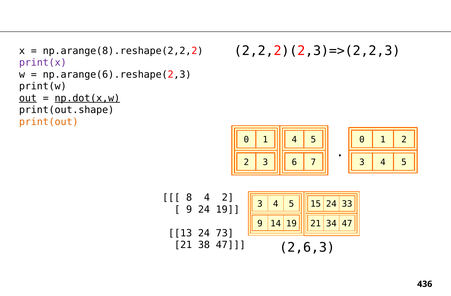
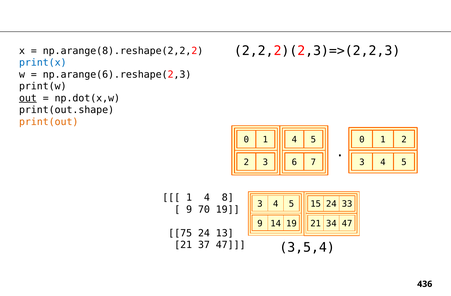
print(x colour: purple -> blue
np.dot(x,w underline: present -> none
8 at (189, 198): 8 -> 1
4 2: 2 -> 8
9 24: 24 -> 70
13: 13 -> 75
73: 73 -> 13
38: 38 -> 37
2,6,3: 2,6,3 -> 3,5,4
